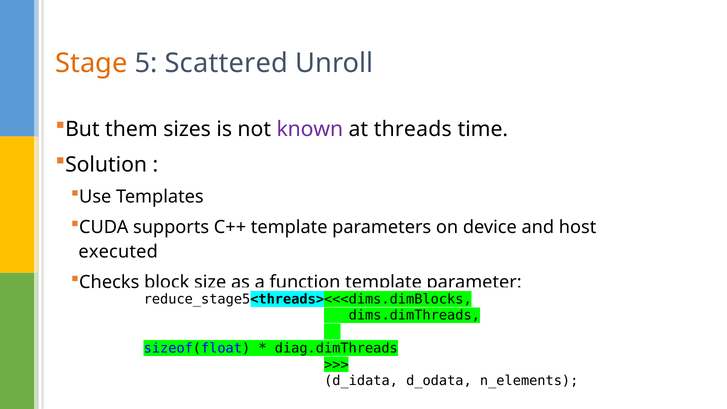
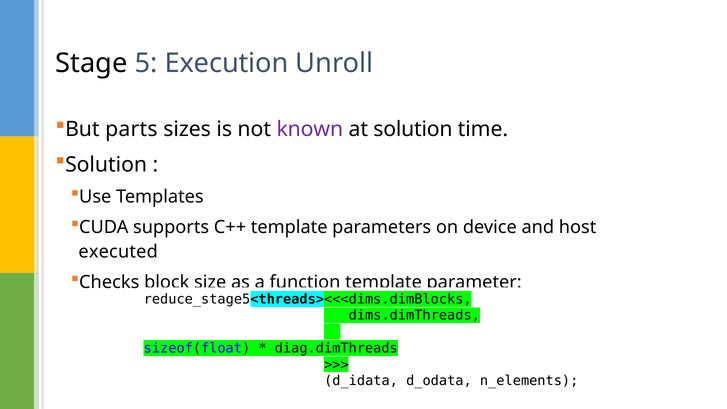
Stage colour: orange -> black
Scattered: Scattered -> Execution
them: them -> parts
at threads: threads -> solution
